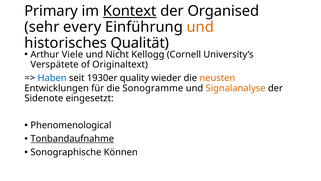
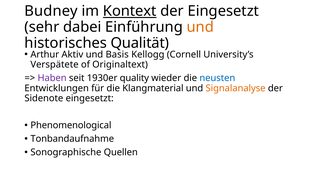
Primary: Primary -> Budney
der Organised: Organised -> Eingesetzt
every: every -> dabei
Viele: Viele -> Aktiv
Nicht: Nicht -> Basis
Haben colour: blue -> purple
neusten colour: orange -> blue
Sonogramme: Sonogramme -> Klangmaterial
Tonbandaufnahme underline: present -> none
Können: Können -> Quellen
